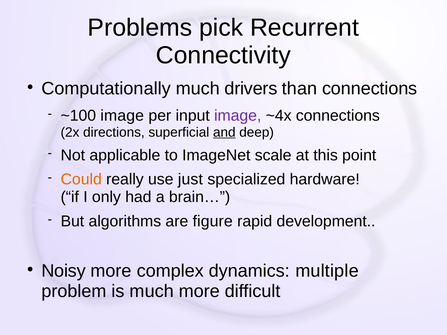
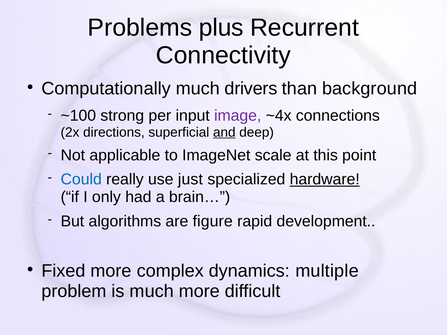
pick: pick -> plus
than connections: connections -> background
~100 image: image -> strong
Could colour: orange -> blue
hardware underline: none -> present
Noisy: Noisy -> Fixed
